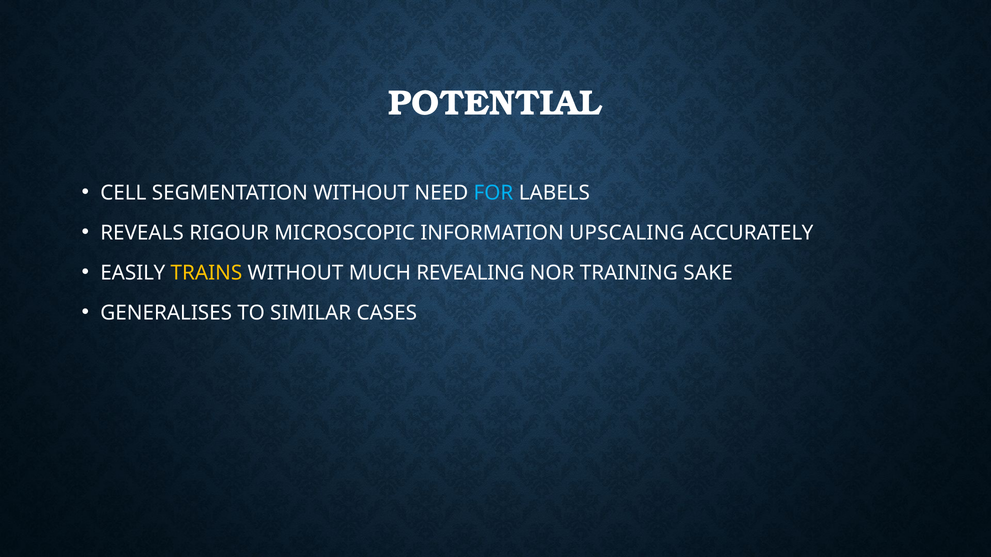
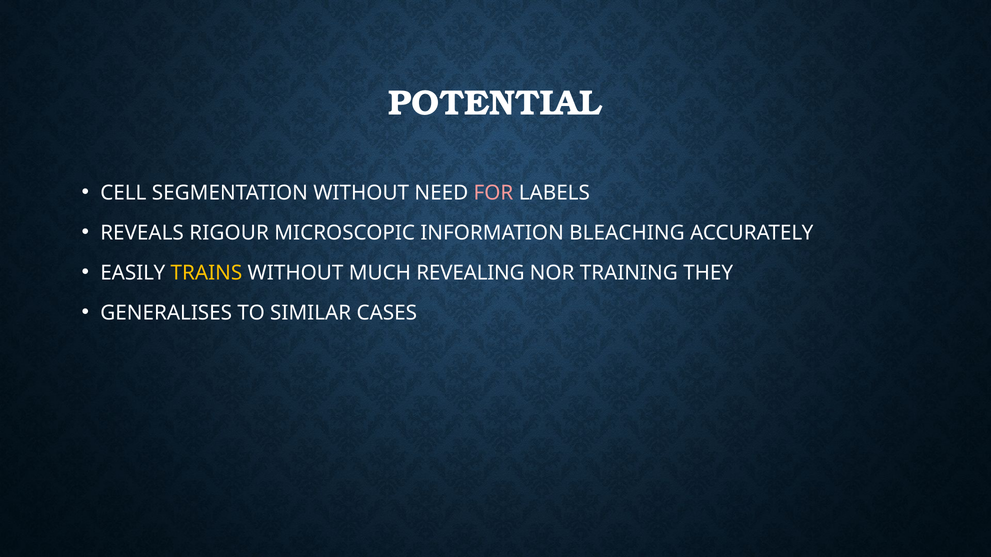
FOR colour: light blue -> pink
UPSCALING: UPSCALING -> BLEACHING
SAKE: SAKE -> THEY
